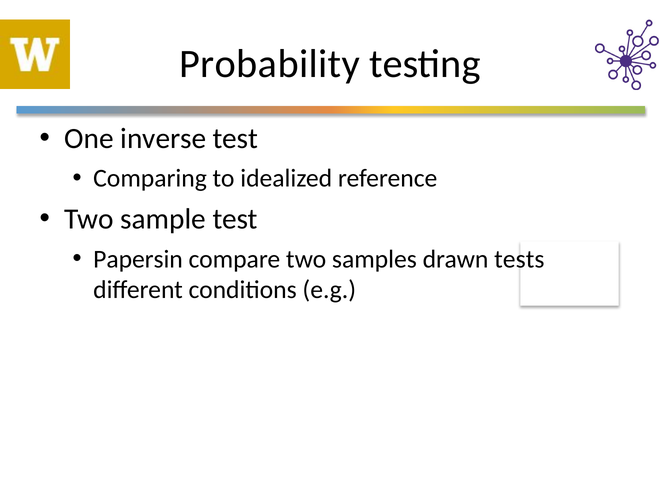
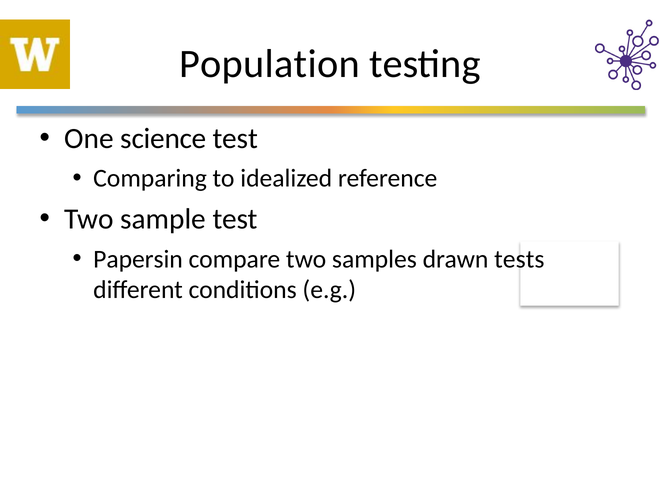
Probability: Probability -> Population
inverse: inverse -> science
